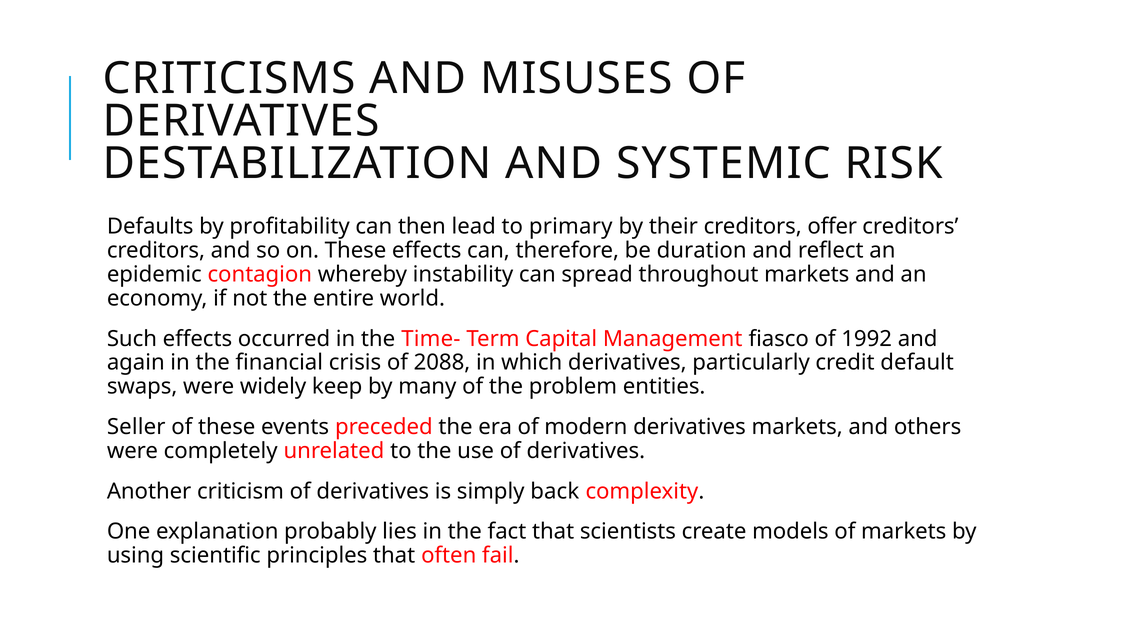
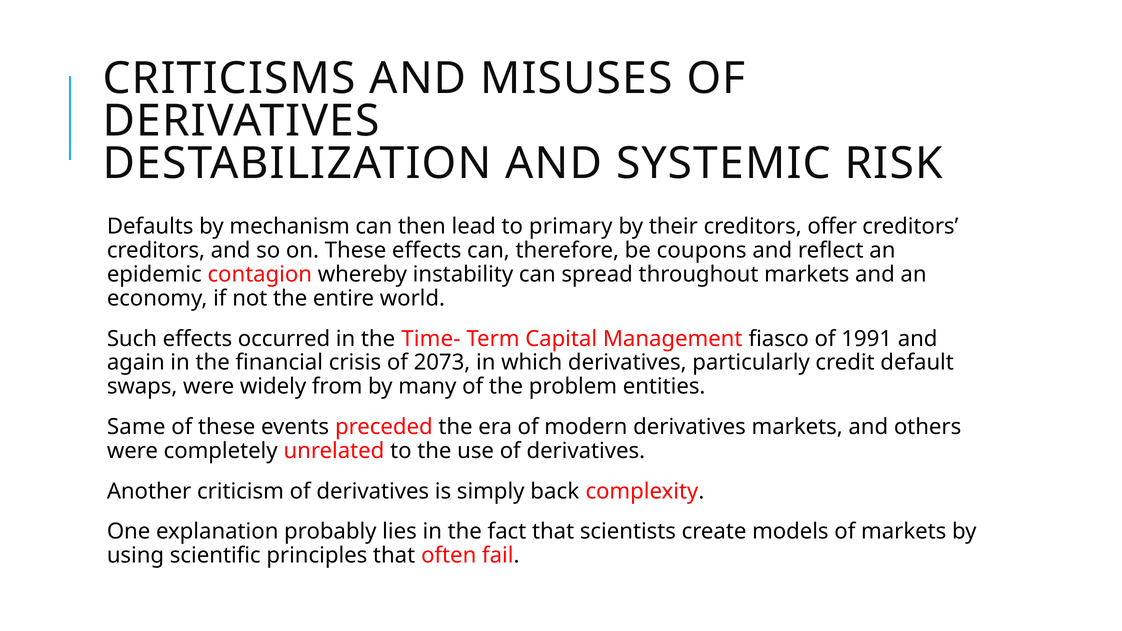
profitability: profitability -> mechanism
duration: duration -> coupons
1992: 1992 -> 1991
2088: 2088 -> 2073
keep: keep -> from
Seller: Seller -> Same
